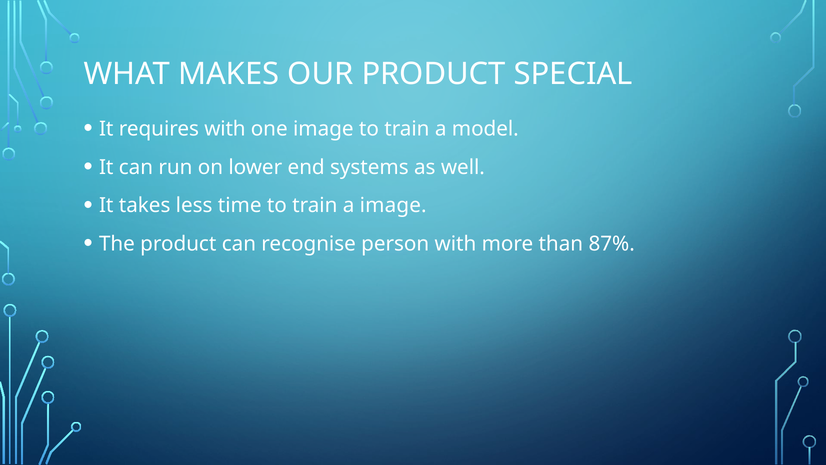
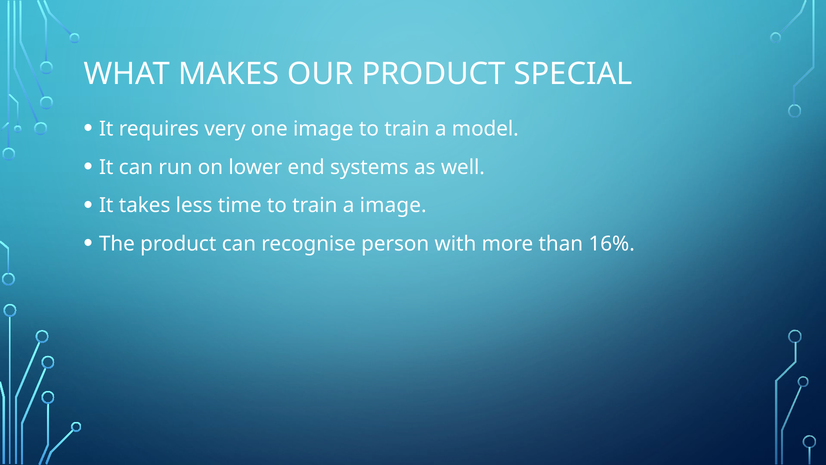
requires with: with -> very
87%: 87% -> 16%
